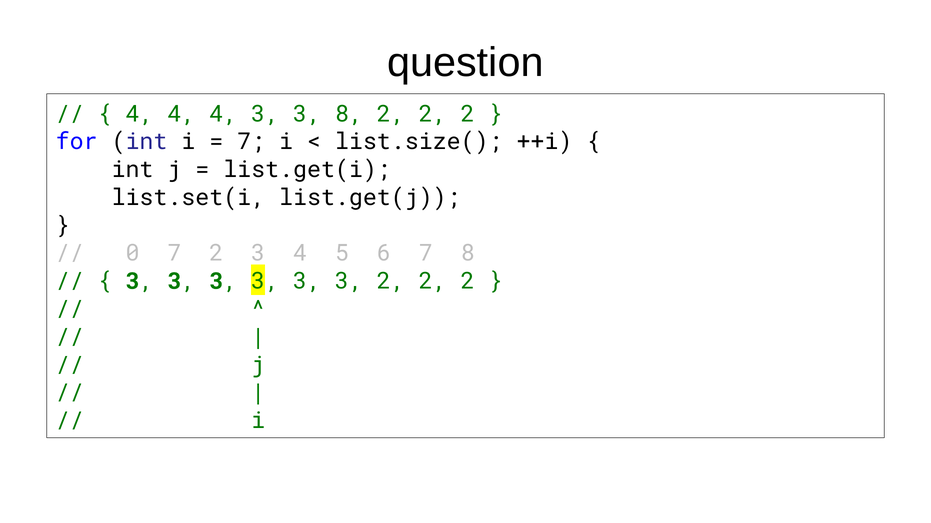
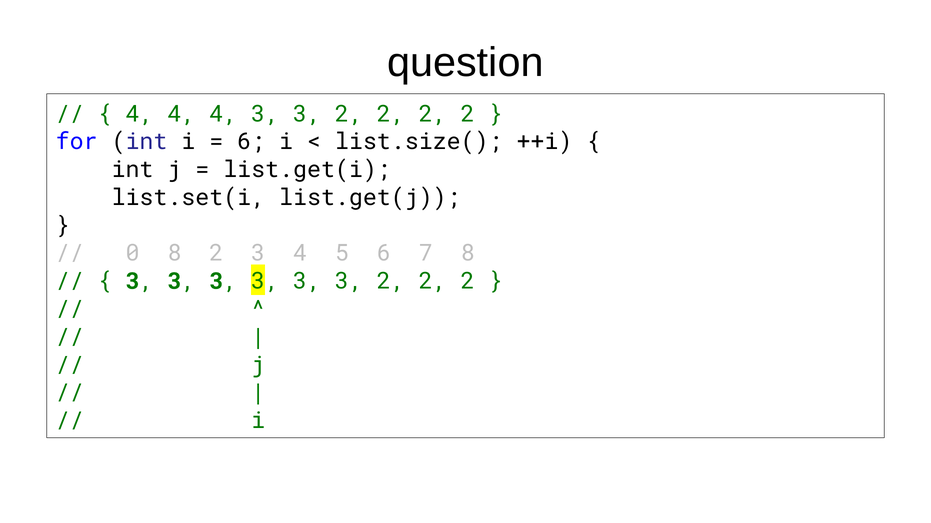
4 3 3 8: 8 -> 2
7 at (251, 142): 7 -> 6
0 7: 7 -> 8
